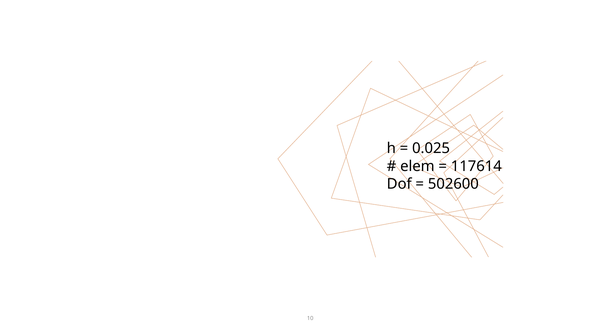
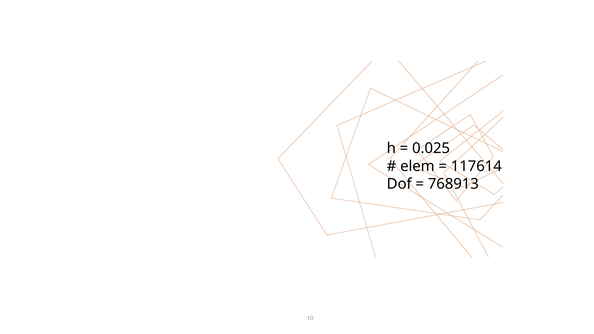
502600: 502600 -> 768913
